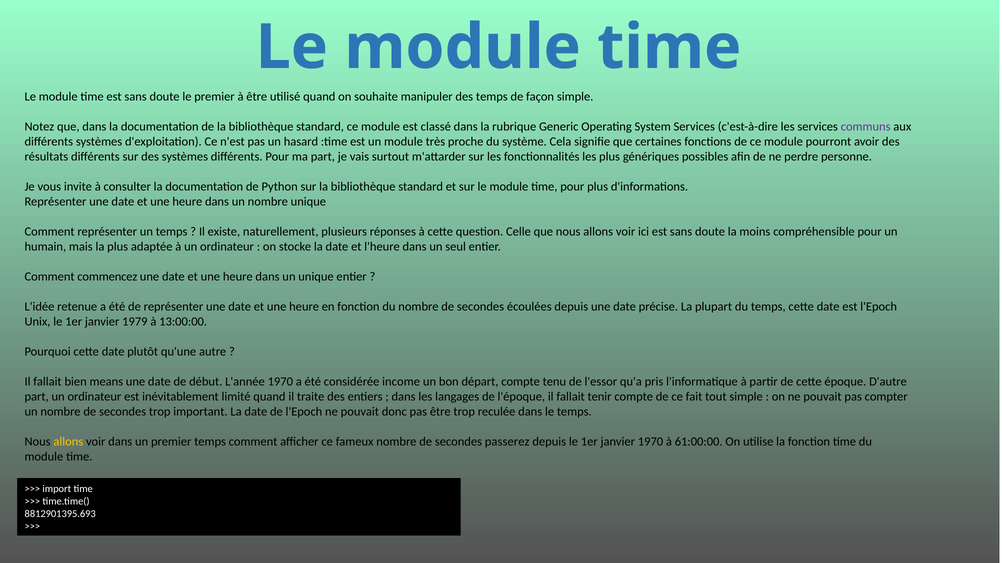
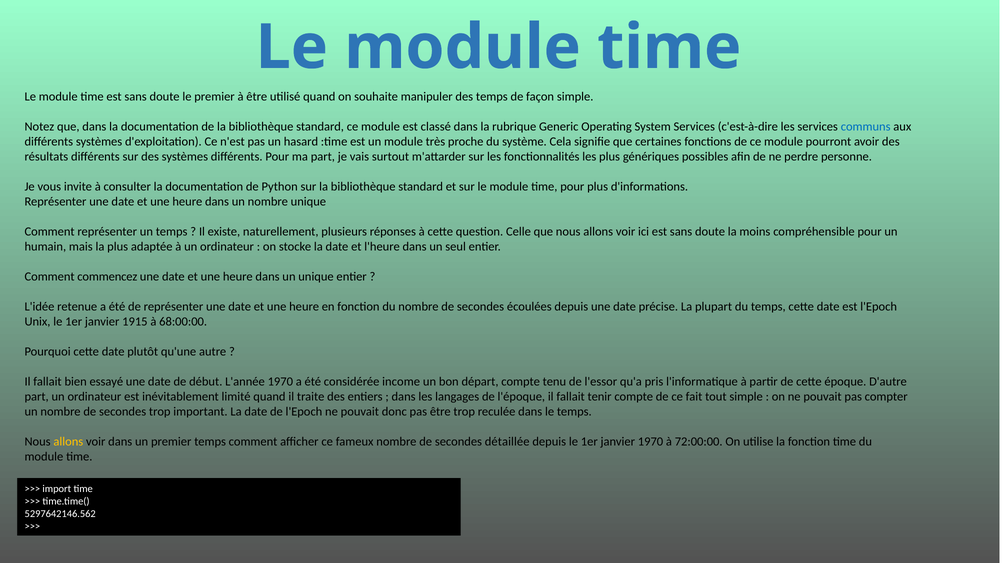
communs colour: purple -> blue
1979: 1979 -> 1915
13:00:00: 13:00:00 -> 68:00:00
means: means -> essayé
passerez: passerez -> détaillée
61:00:00: 61:00:00 -> 72:00:00
8812901395.693: 8812901395.693 -> 5297642146.562
